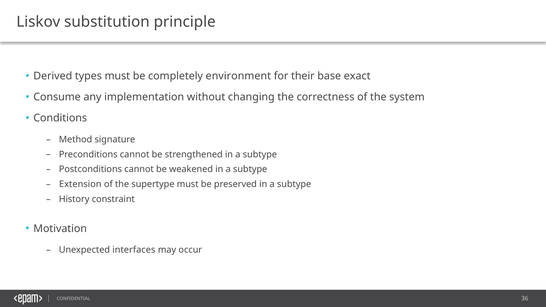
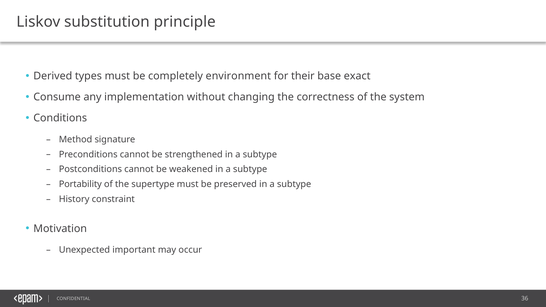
Extension: Extension -> Portability
interfaces: interfaces -> important
